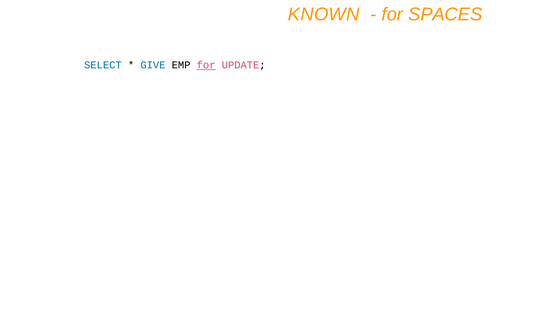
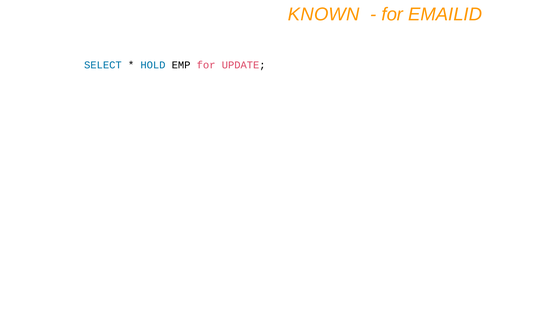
SPACES: SPACES -> EMAILID
GIVE: GIVE -> HOLD
for at (206, 65) underline: present -> none
